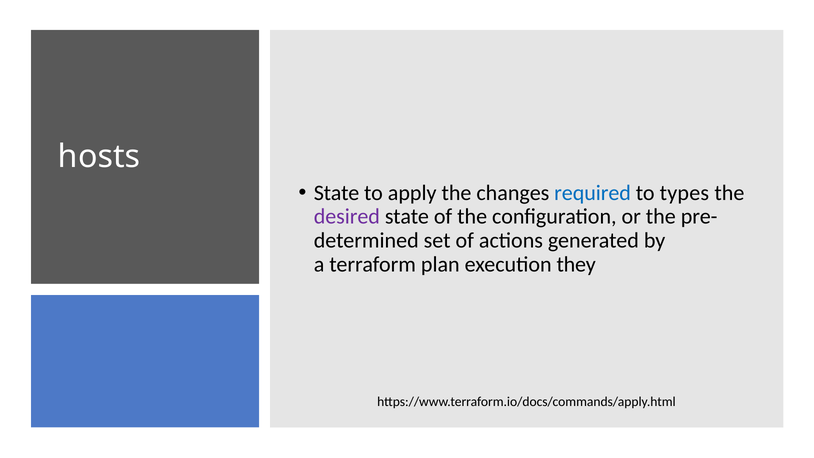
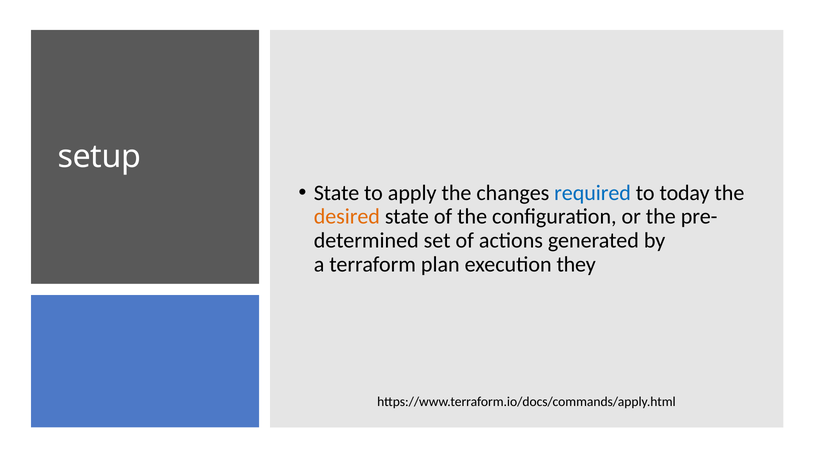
hosts: hosts -> setup
types: types -> today
desired colour: purple -> orange
